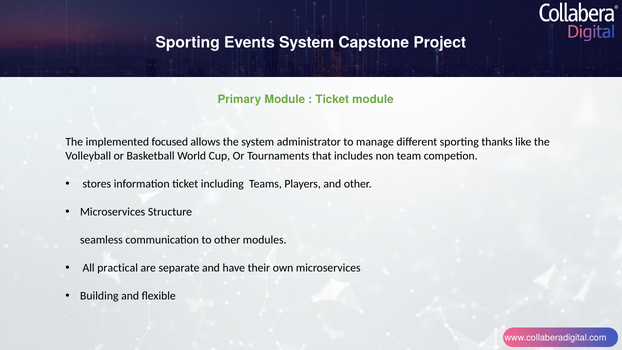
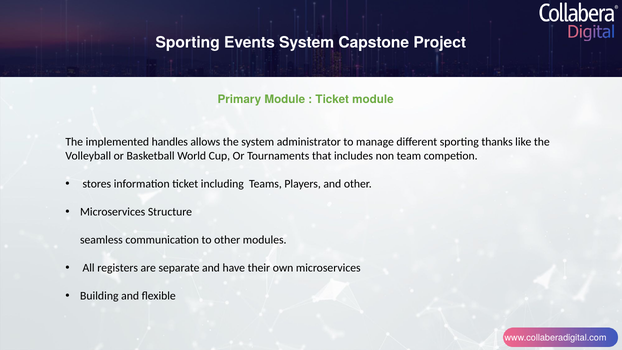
focused: focused -> handles
practical: practical -> registers
